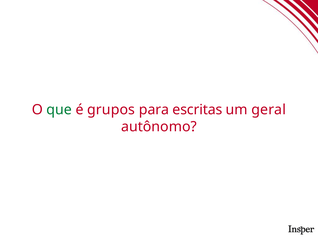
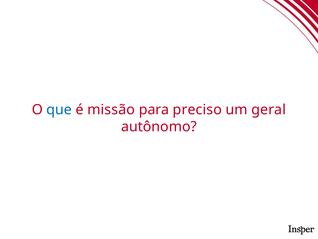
que colour: green -> blue
grupos: grupos -> missão
escritas: escritas -> preciso
